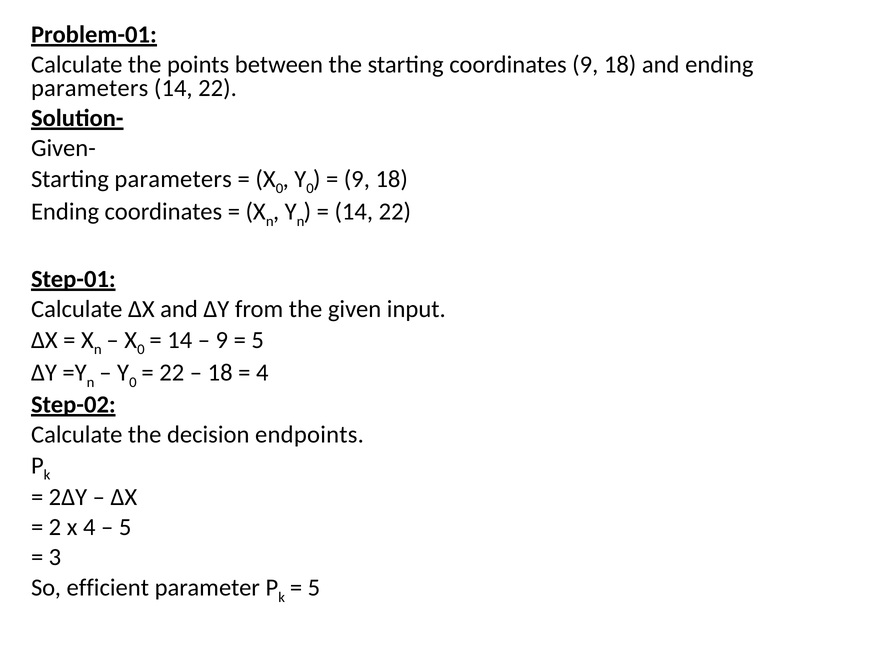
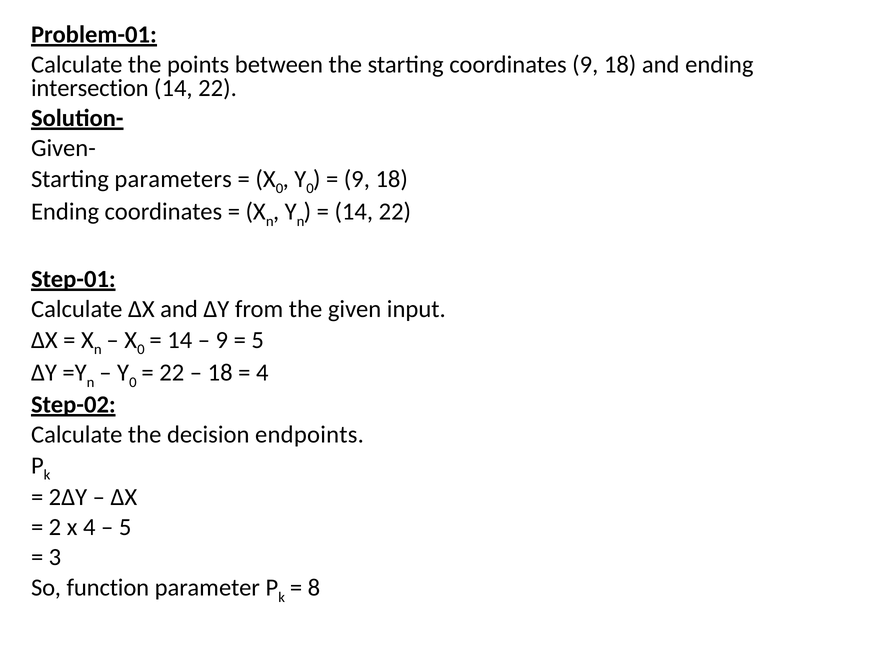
parameters at (90, 88): parameters -> intersection
efficient: efficient -> function
5 at (314, 588): 5 -> 8
